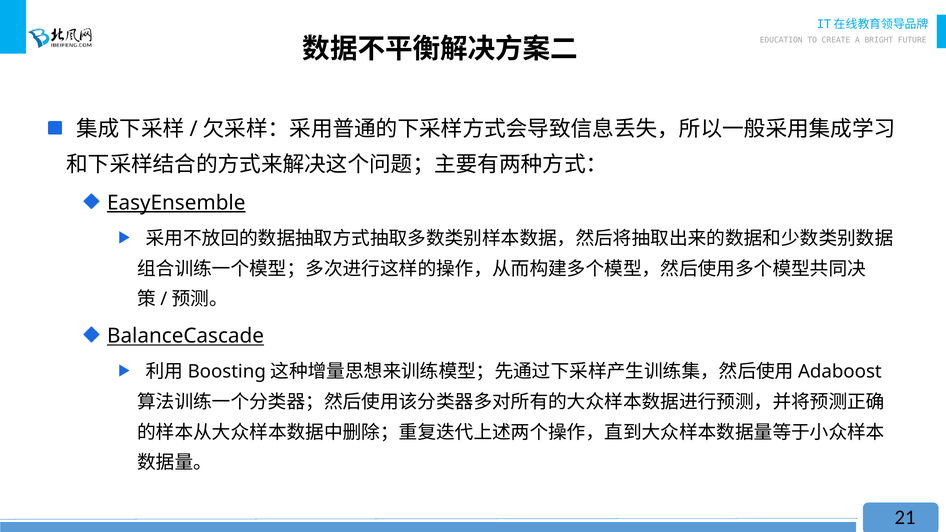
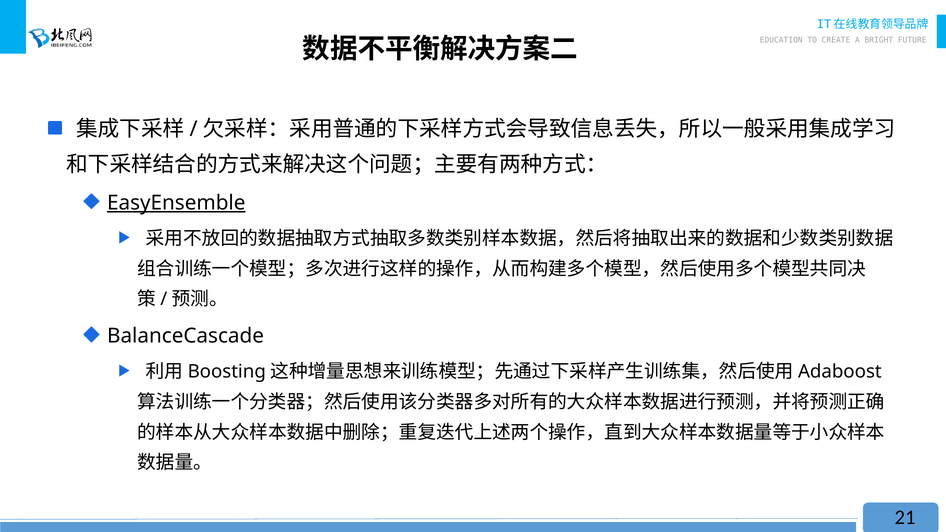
BalanceCascade underline: present -> none
